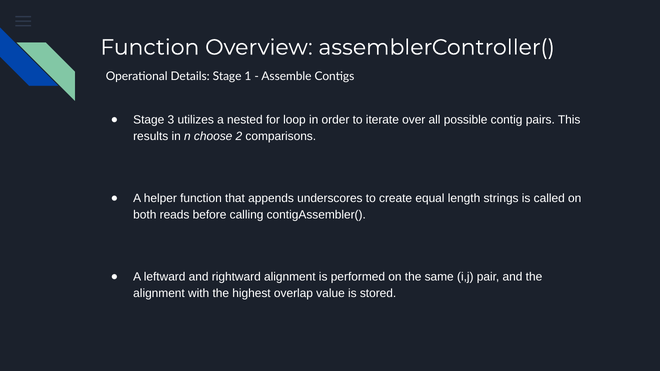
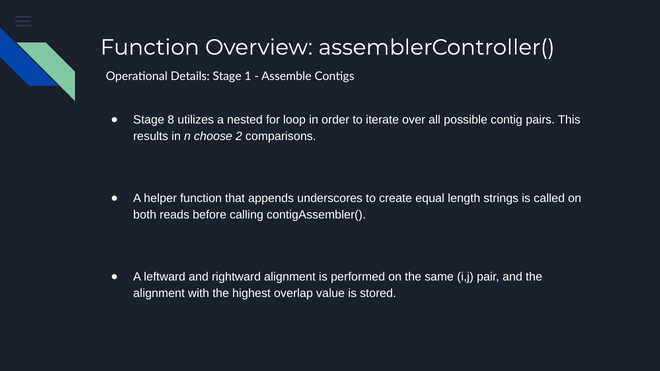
3: 3 -> 8
